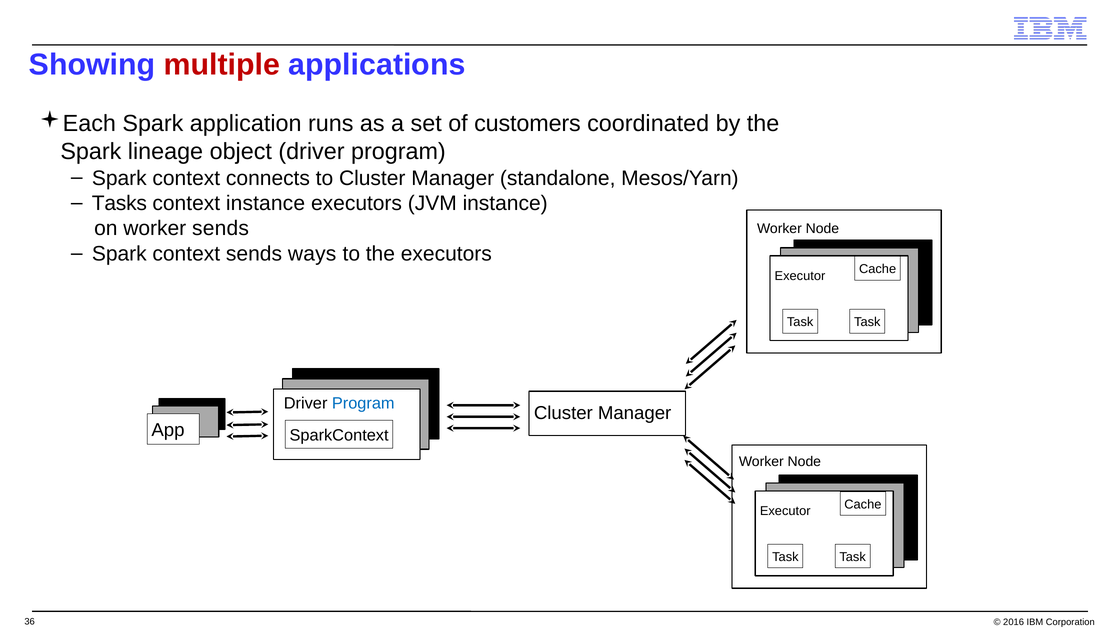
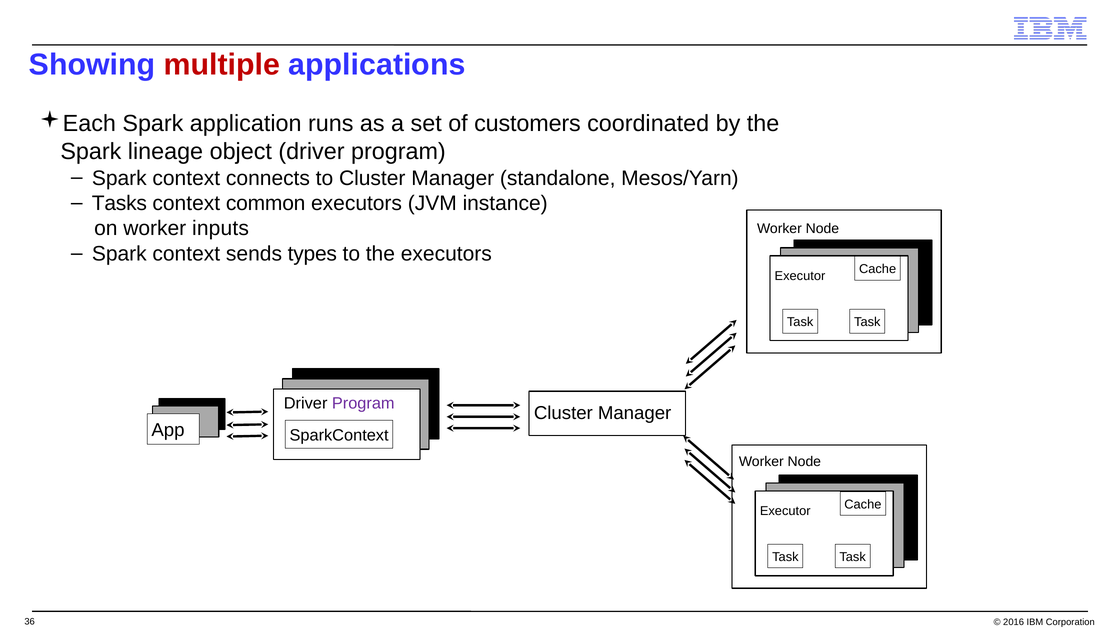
context instance: instance -> common
worker sends: sends -> inputs
ways: ways -> types
Program at (363, 403) colour: blue -> purple
